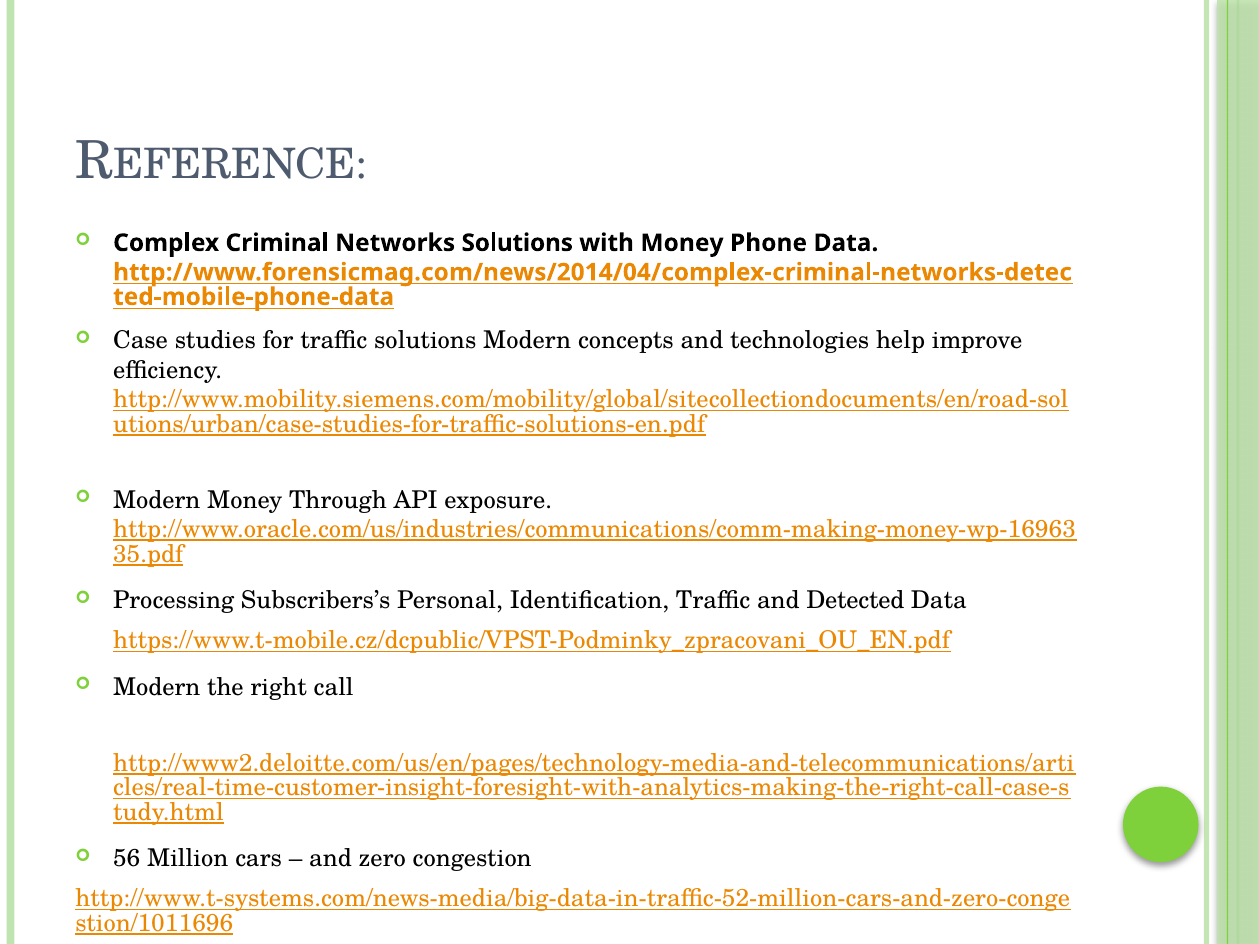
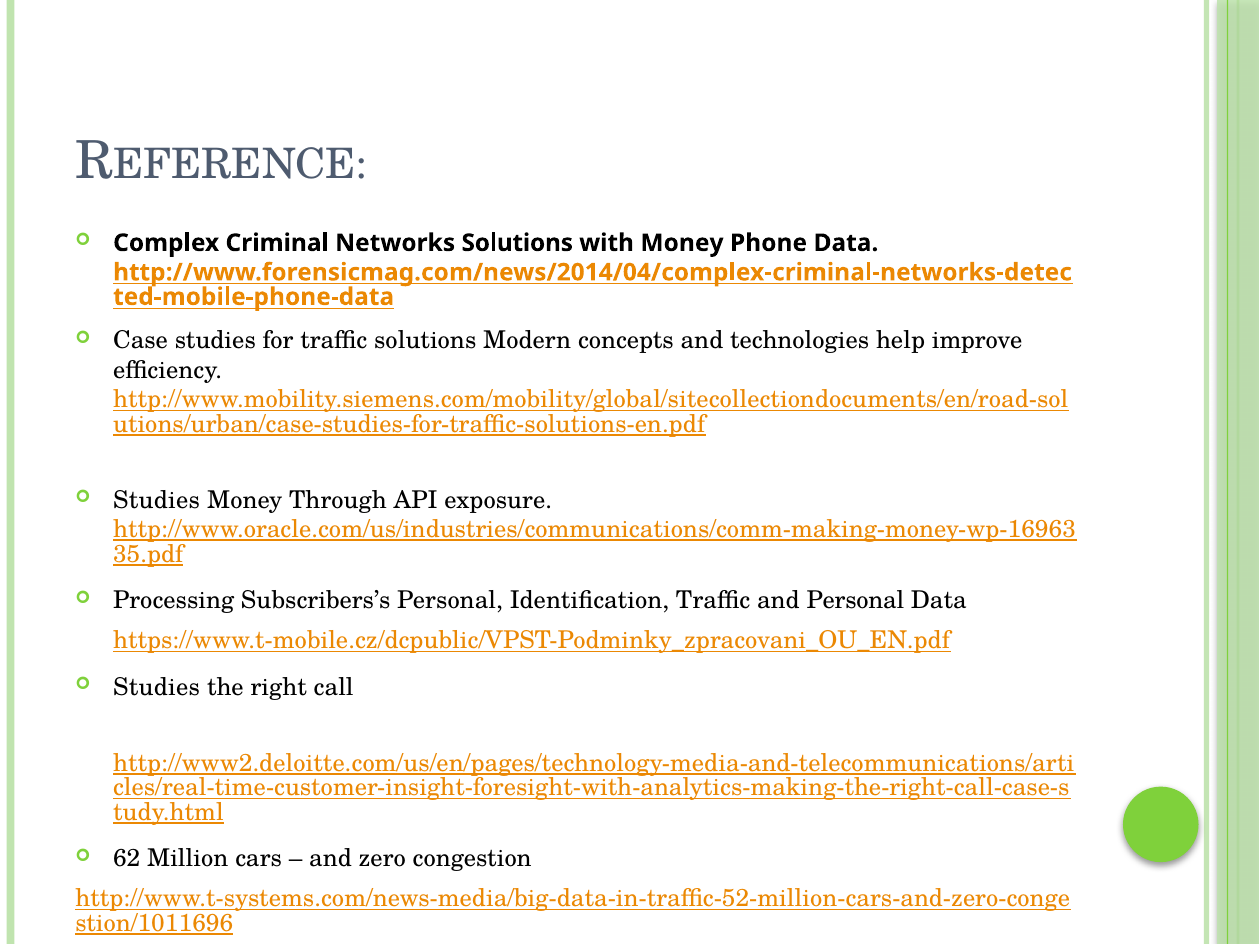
Modern at (157, 500): Modern -> Studies
and Detected: Detected -> Personal
Modern at (157, 687): Modern -> Studies
56: 56 -> 62
